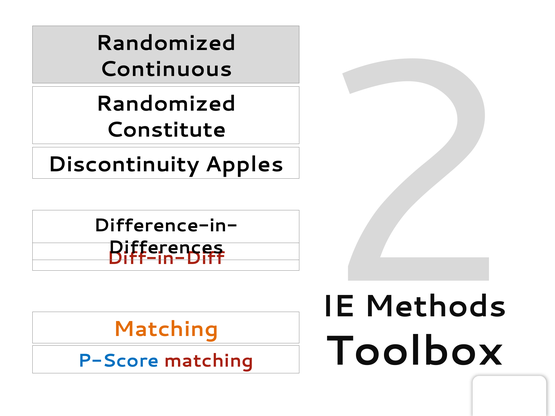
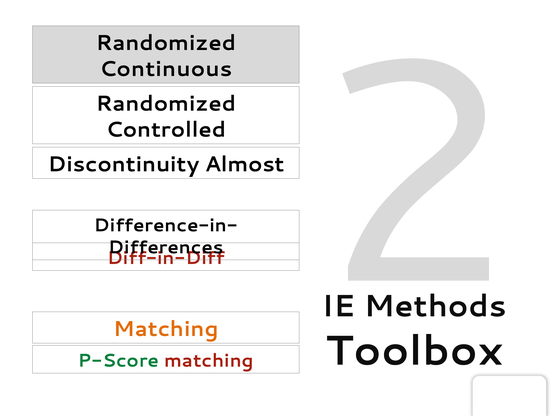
Constitute: Constitute -> Controlled
Apples: Apples -> Almost
P-Score colour: blue -> green
